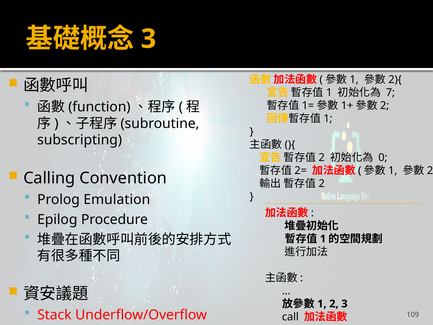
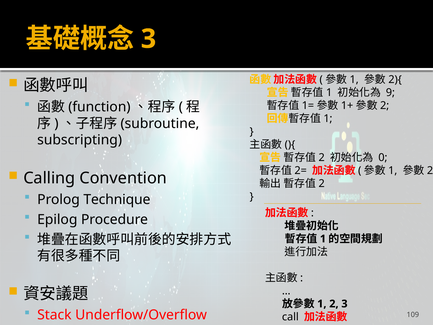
7: 7 -> 9
Emulation: Emulation -> Technique
